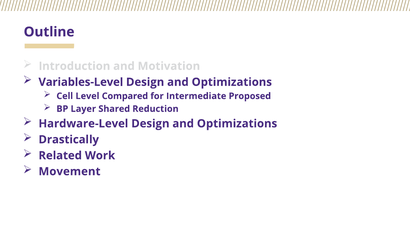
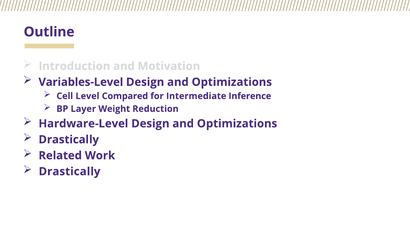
Proposed: Proposed -> Inference
Shared: Shared -> Weight
Movement at (70, 171): Movement -> Drastically
